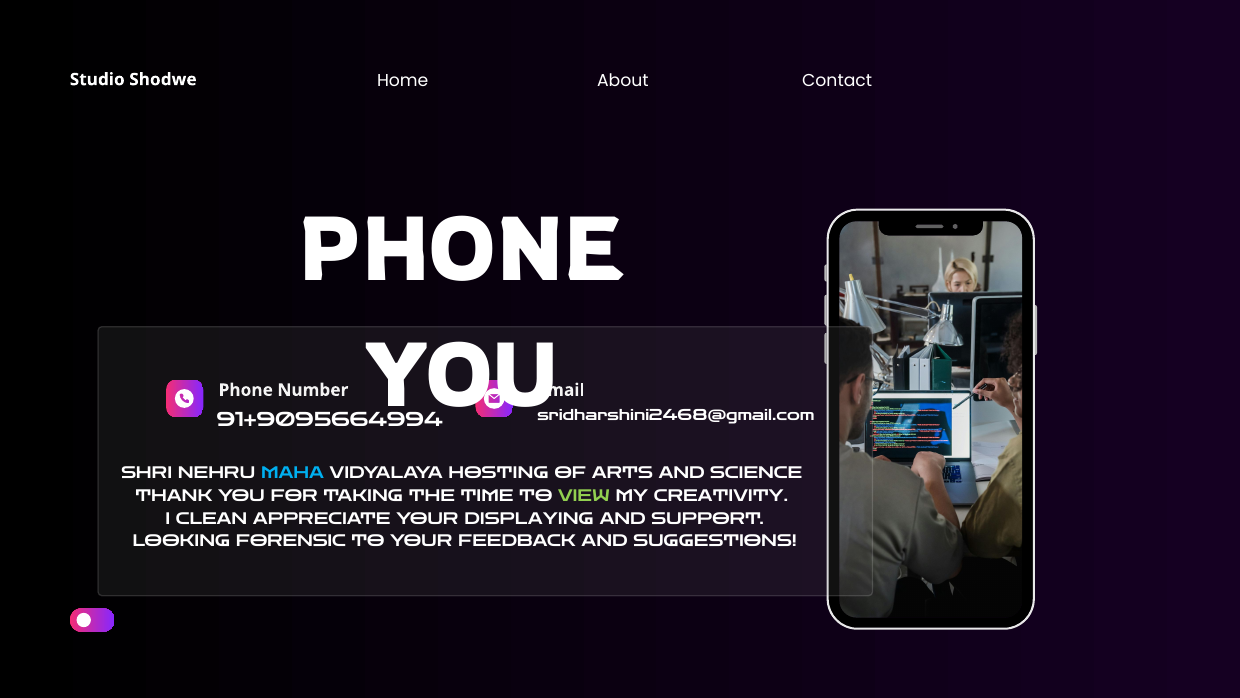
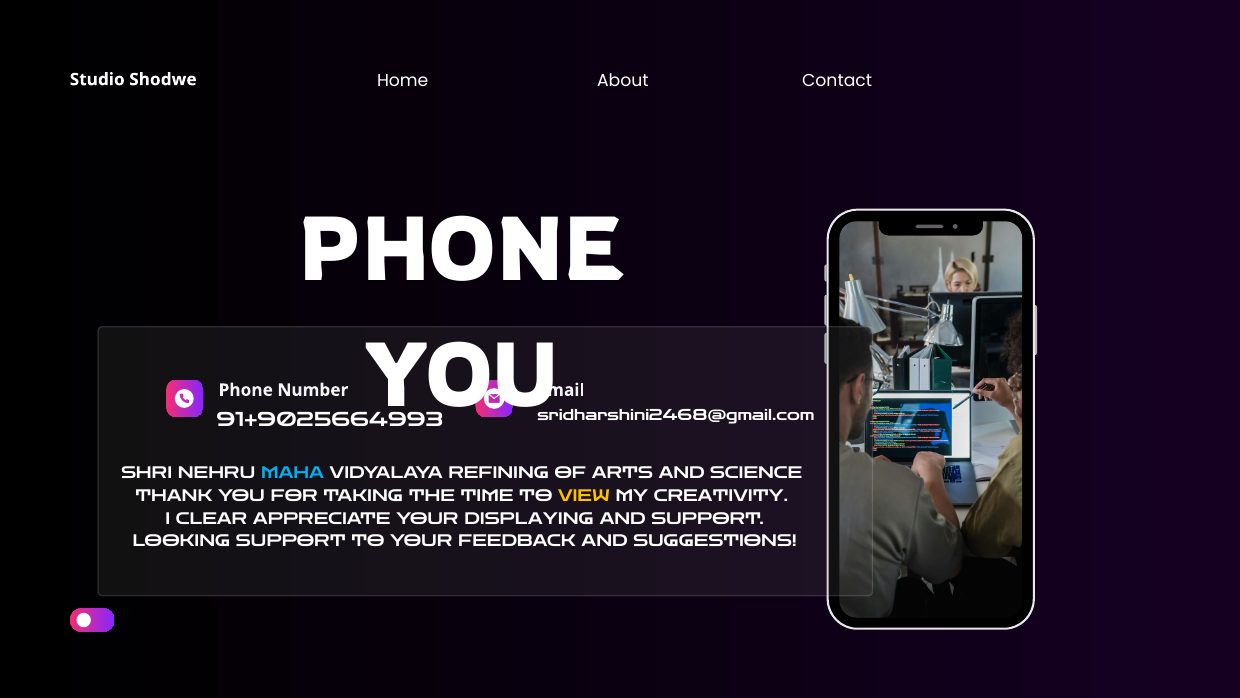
91+9095664994: 91+9095664994 -> 91+9025664993
HOSTING: HOSTING -> REFINING
VIEW colour: light green -> yellow
CLEAN: CLEAN -> CLEAR
LOOKING FORENSIC: FORENSIC -> SUPPORT
